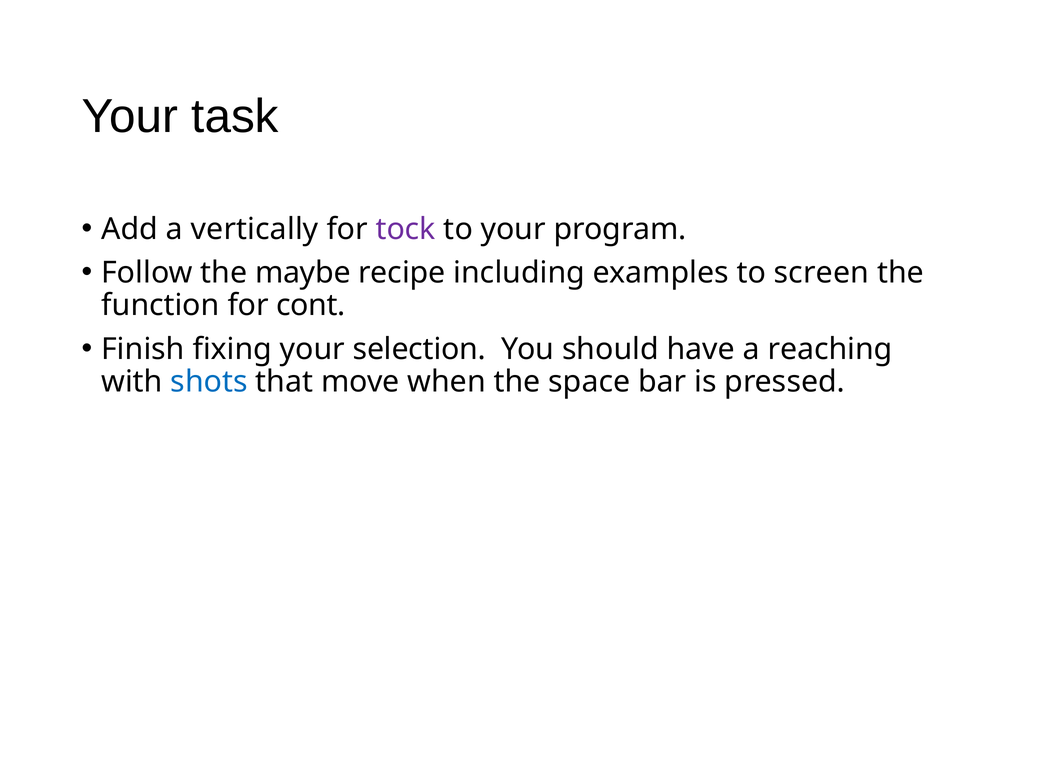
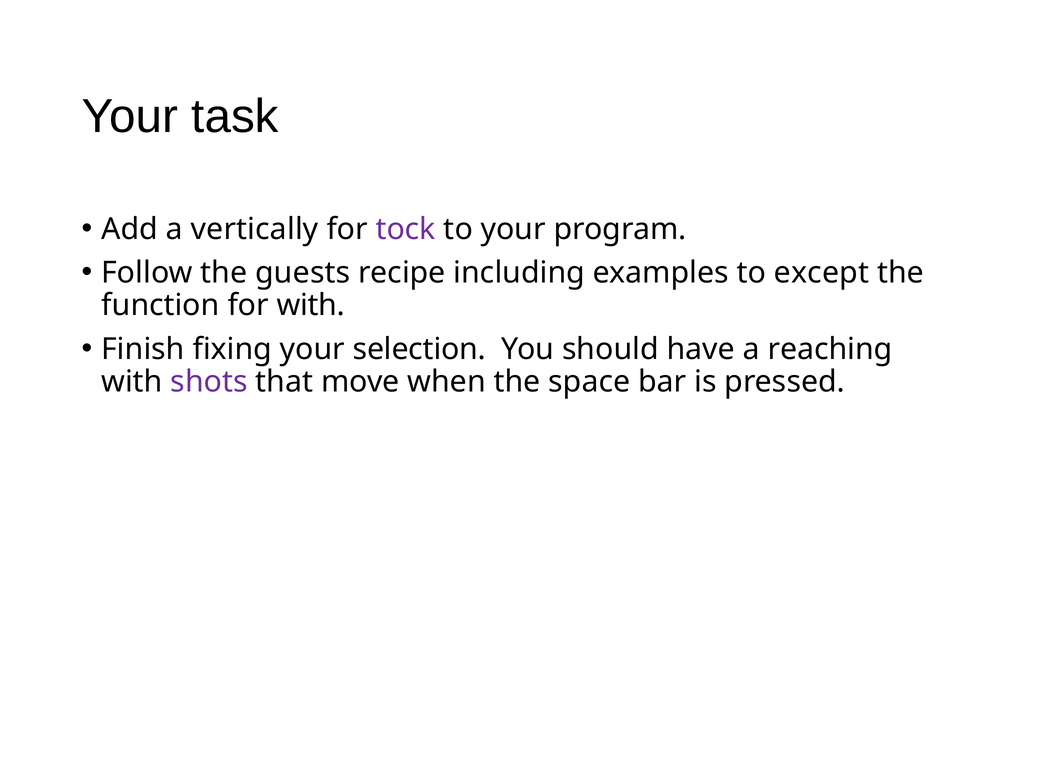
maybe: maybe -> guests
screen: screen -> except
for cont: cont -> with
shots colour: blue -> purple
